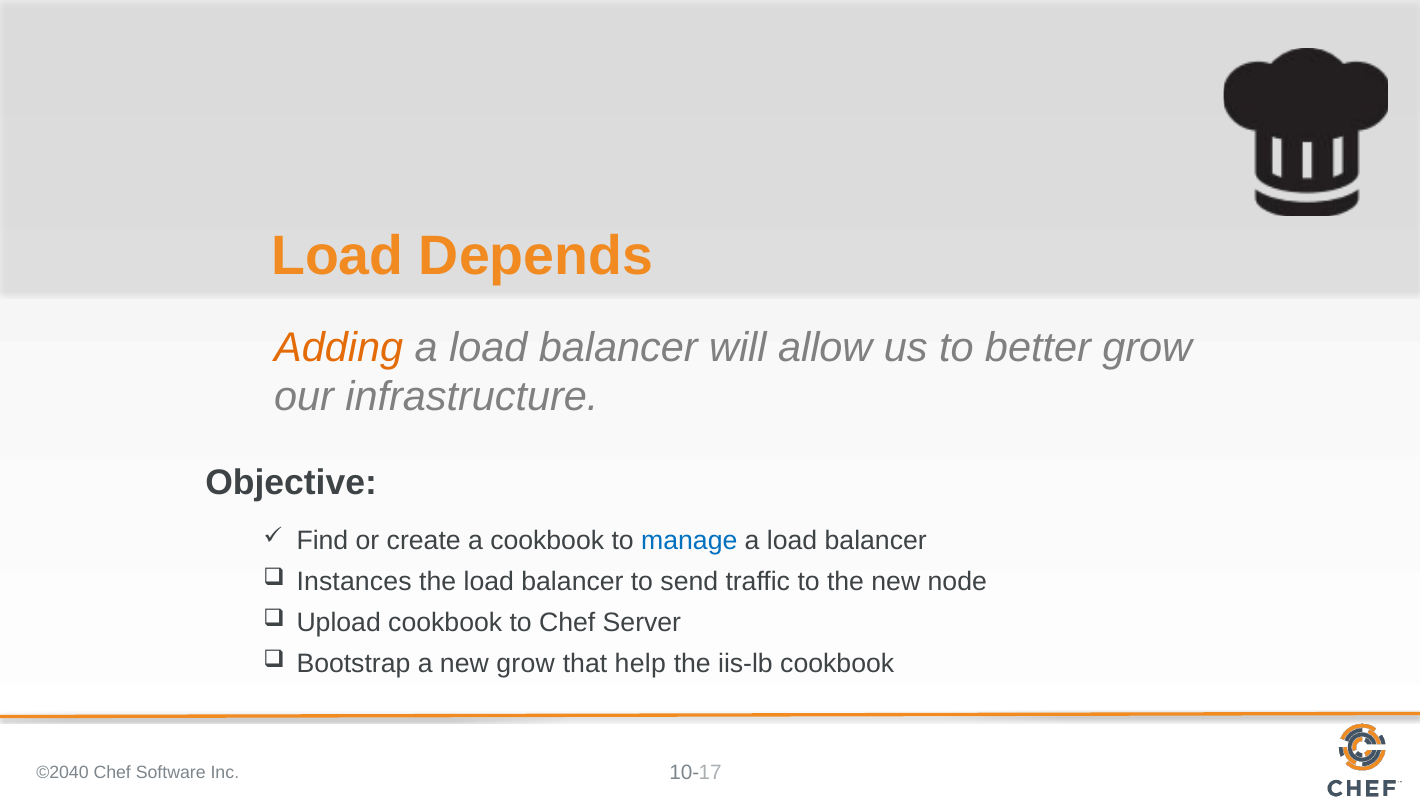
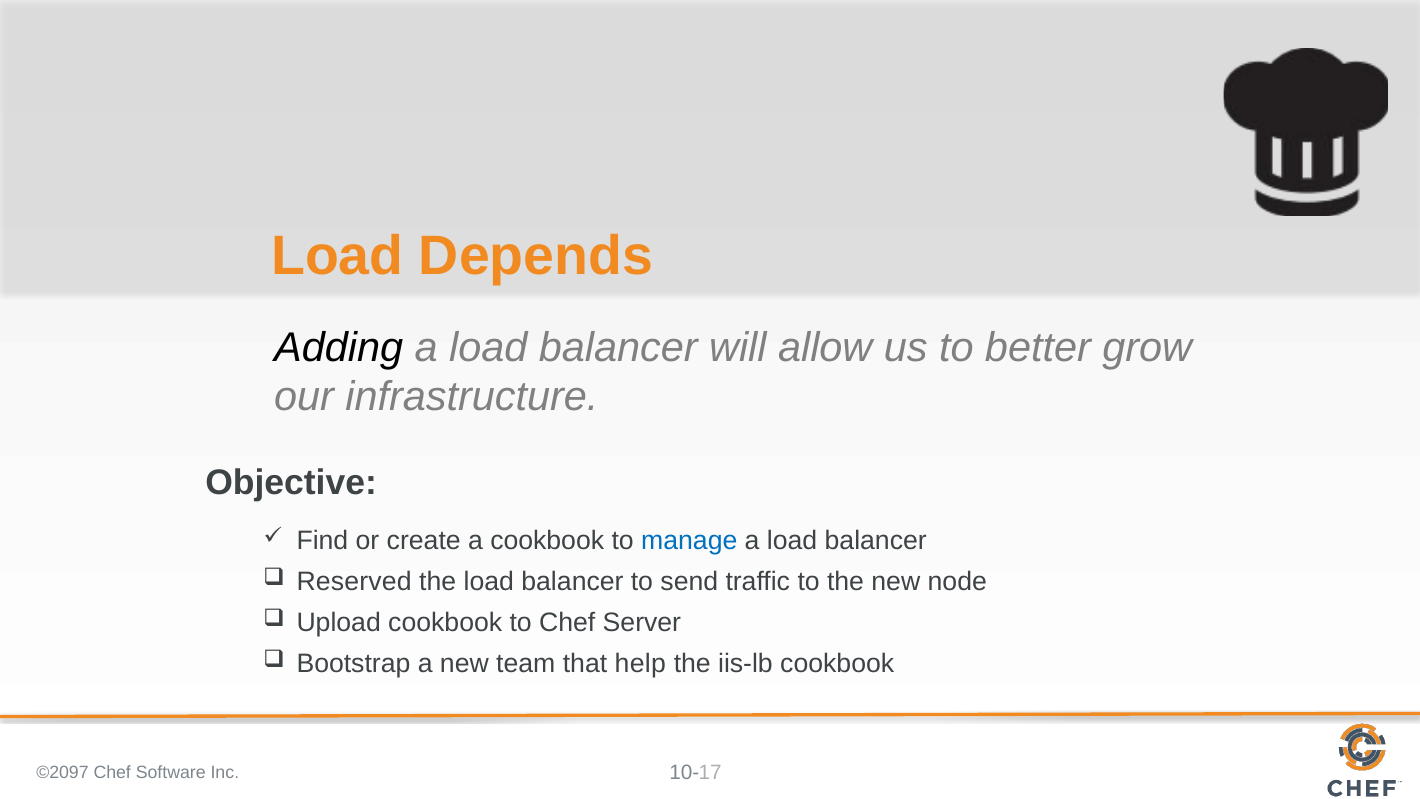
Adding colour: orange -> black
Instances: Instances -> Reserved
new grow: grow -> team
©2040: ©2040 -> ©2097
